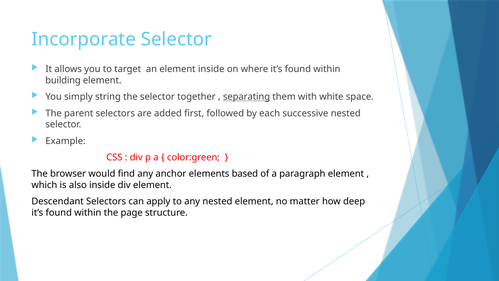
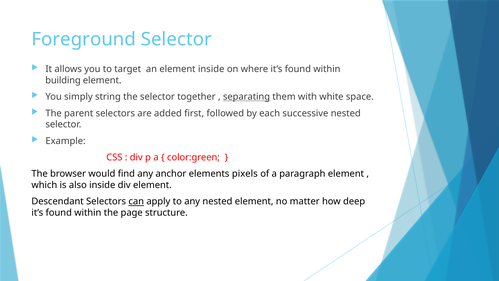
Incorporate: Incorporate -> Foreground
based: based -> pixels
can underline: none -> present
